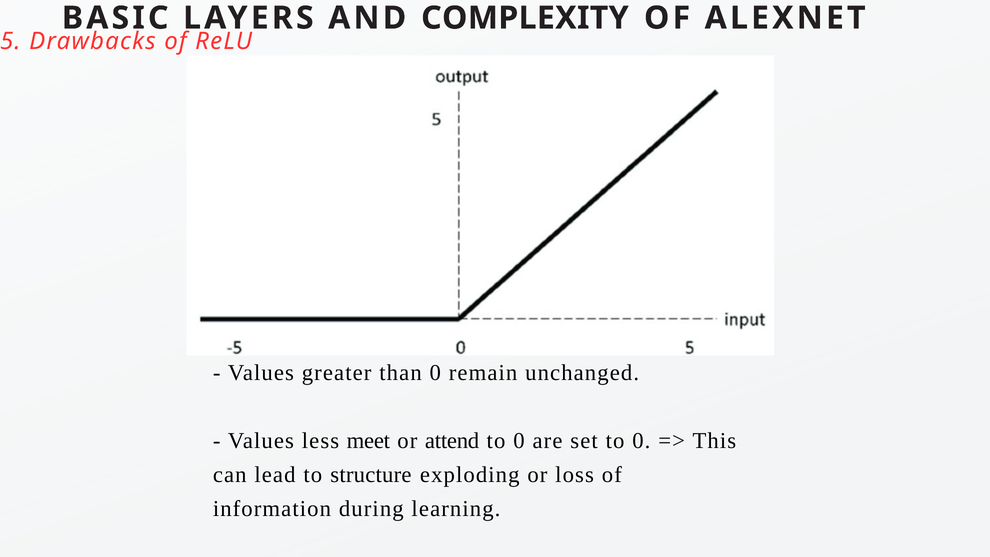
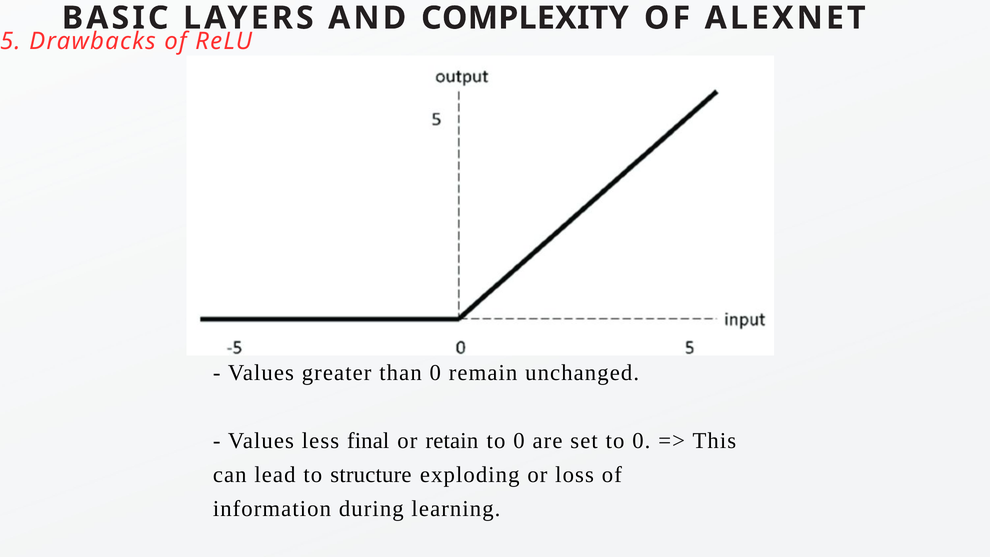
meet: meet -> final
attend: attend -> retain
